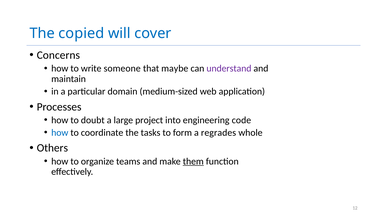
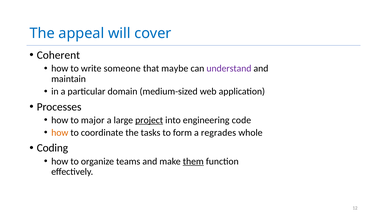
copied: copied -> appeal
Concerns: Concerns -> Coherent
doubt: doubt -> major
project underline: none -> present
how at (60, 132) colour: blue -> orange
Others: Others -> Coding
